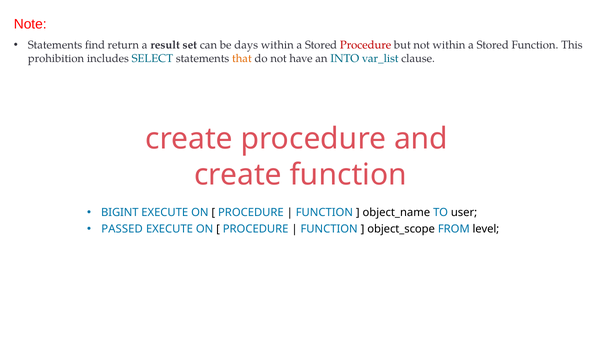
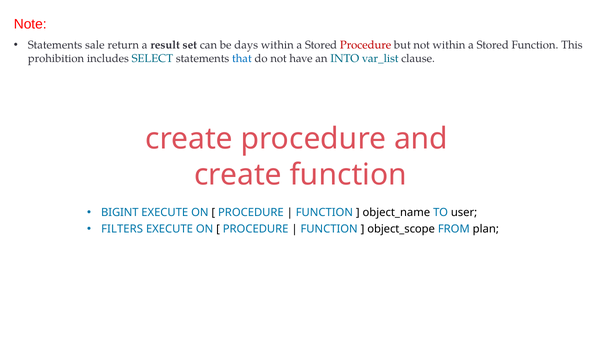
find: find -> sale
that colour: orange -> blue
PASSED: PASSED -> FILTERS
level: level -> plan
